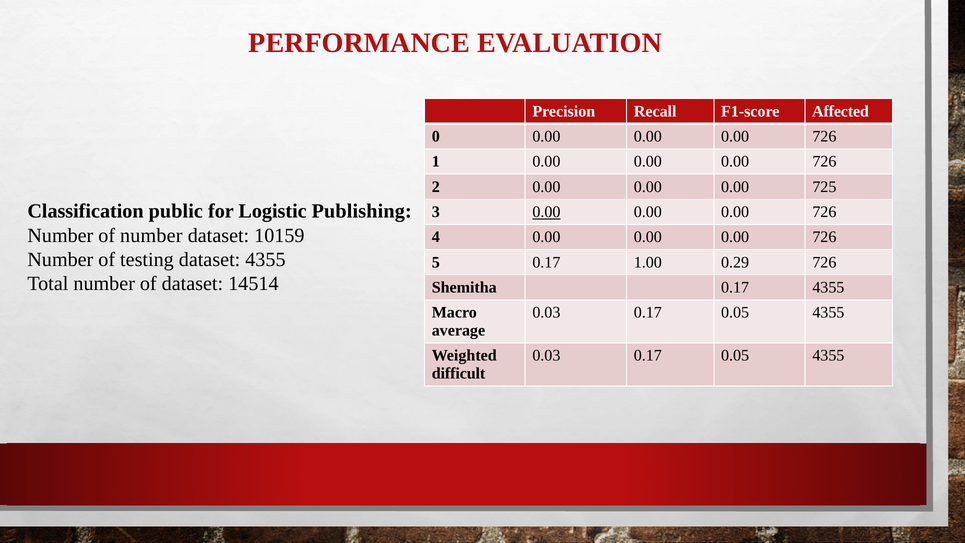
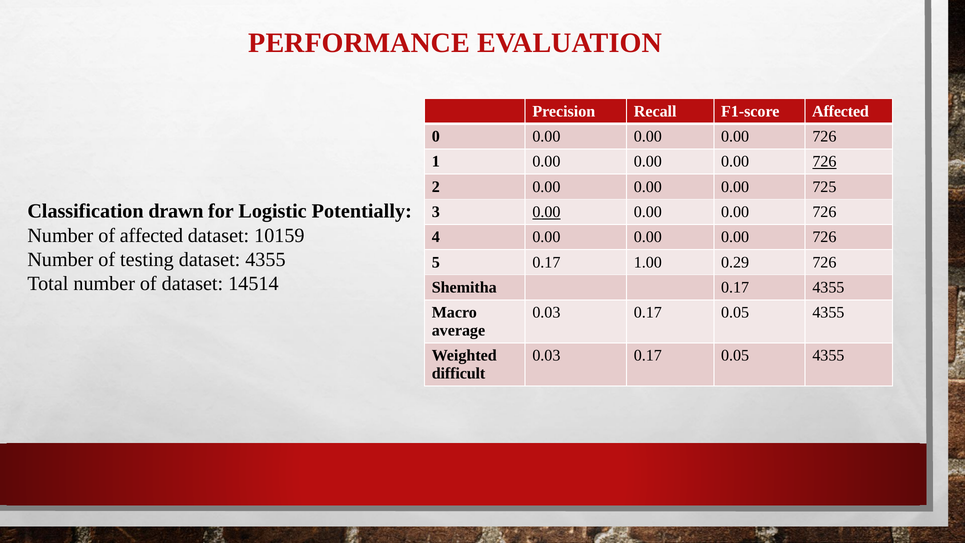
726 at (824, 162) underline: none -> present
public: public -> drawn
Publishing: Publishing -> Potentially
of number: number -> affected
